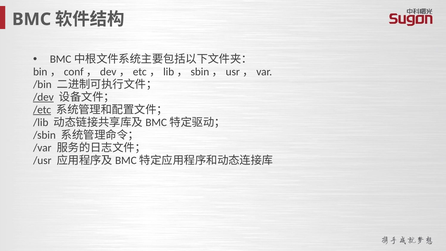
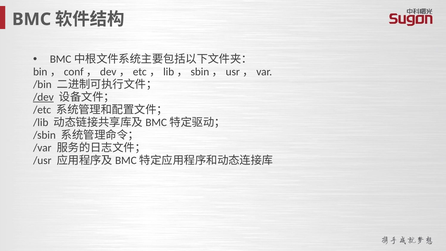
/etc underline: present -> none
